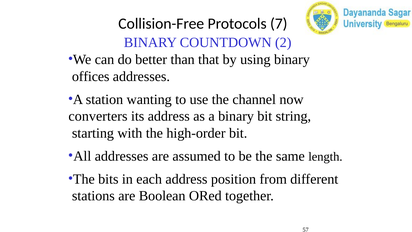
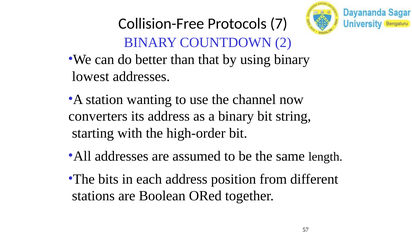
offices: offices -> lowest
